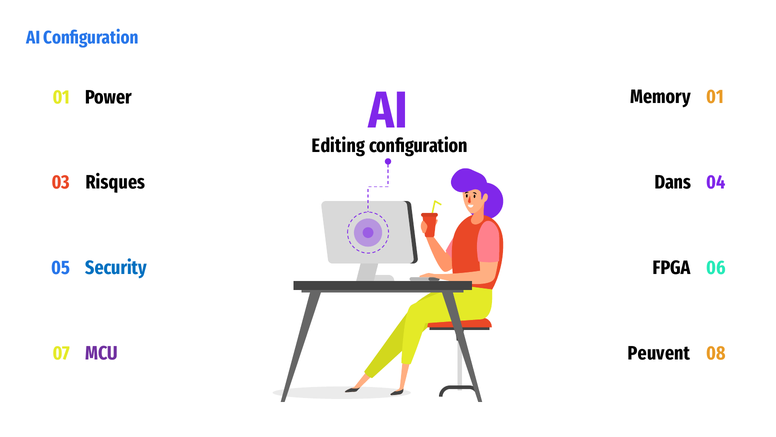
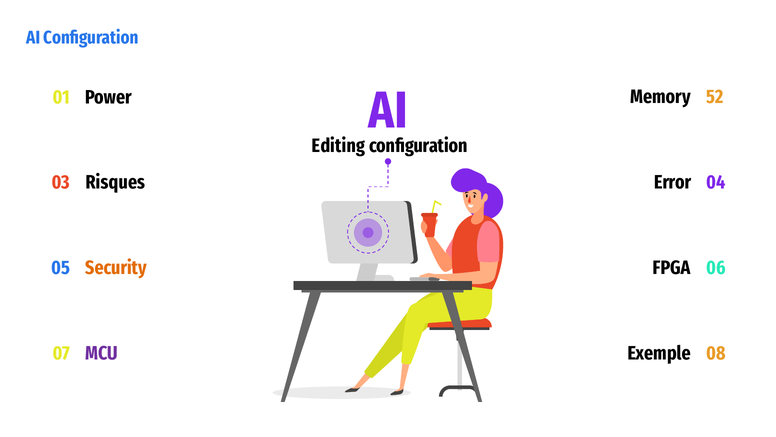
Memory 01: 01 -> 52
Dans: Dans -> Error
Security colour: blue -> orange
Peuvent: Peuvent -> Exemple
